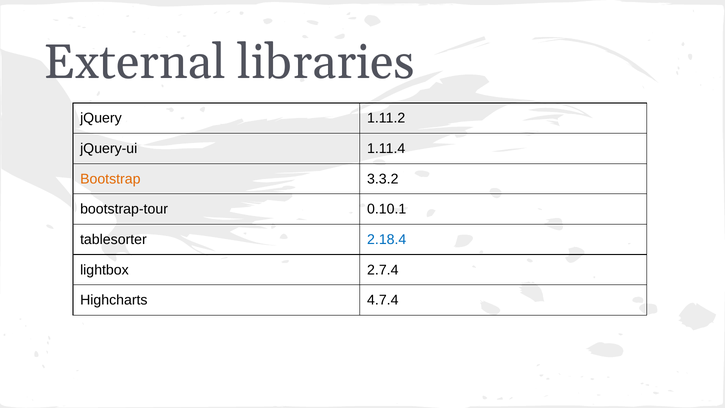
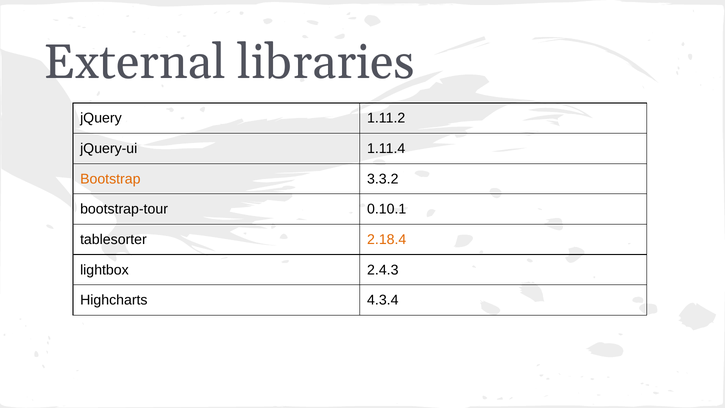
2.18.4 colour: blue -> orange
2.7.4: 2.7.4 -> 2.4.3
4.7.4: 4.7.4 -> 4.3.4
